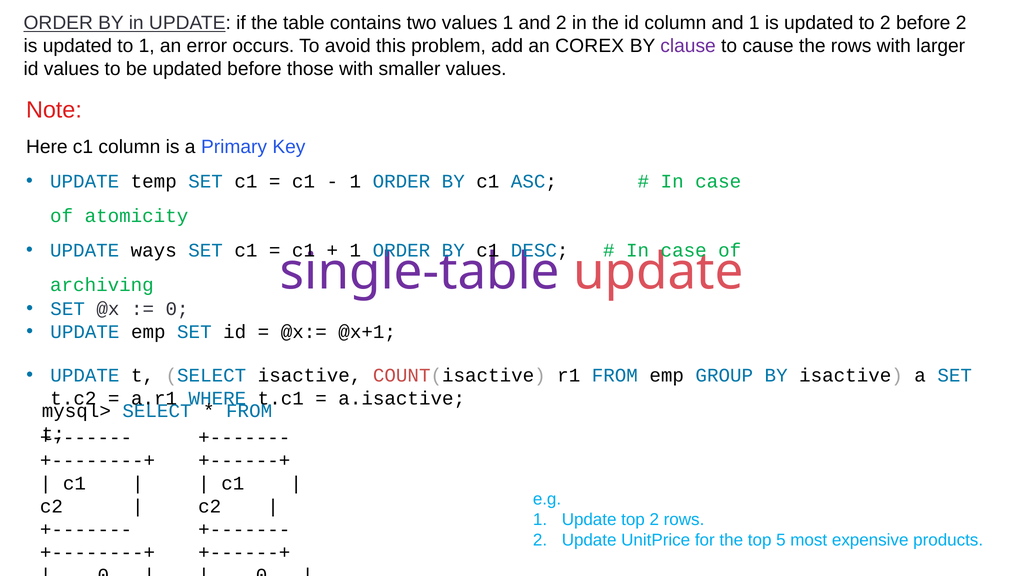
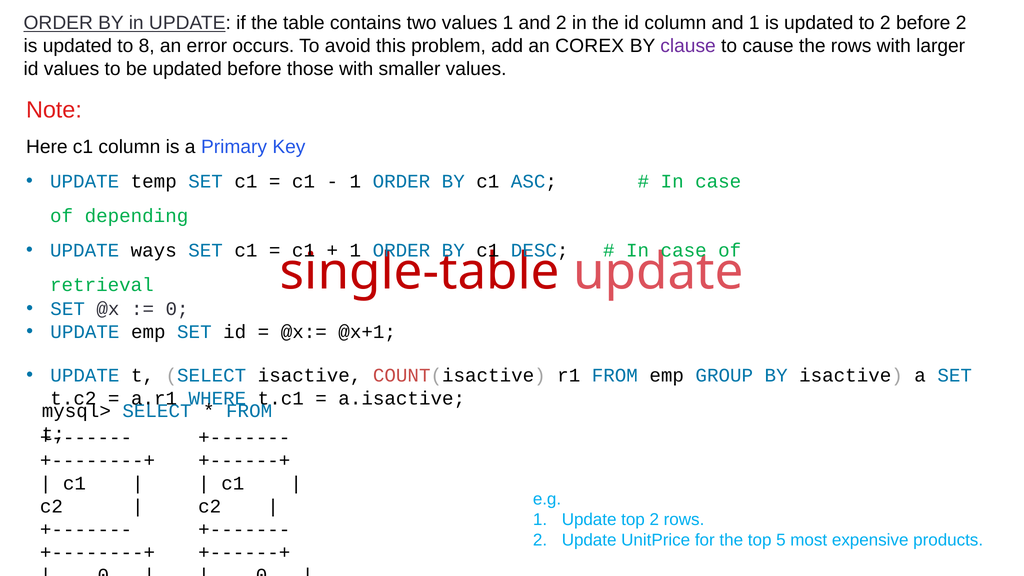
to 1: 1 -> 8
atomicity: atomicity -> depending
single-table colour: purple -> red
archiving: archiving -> retrieval
